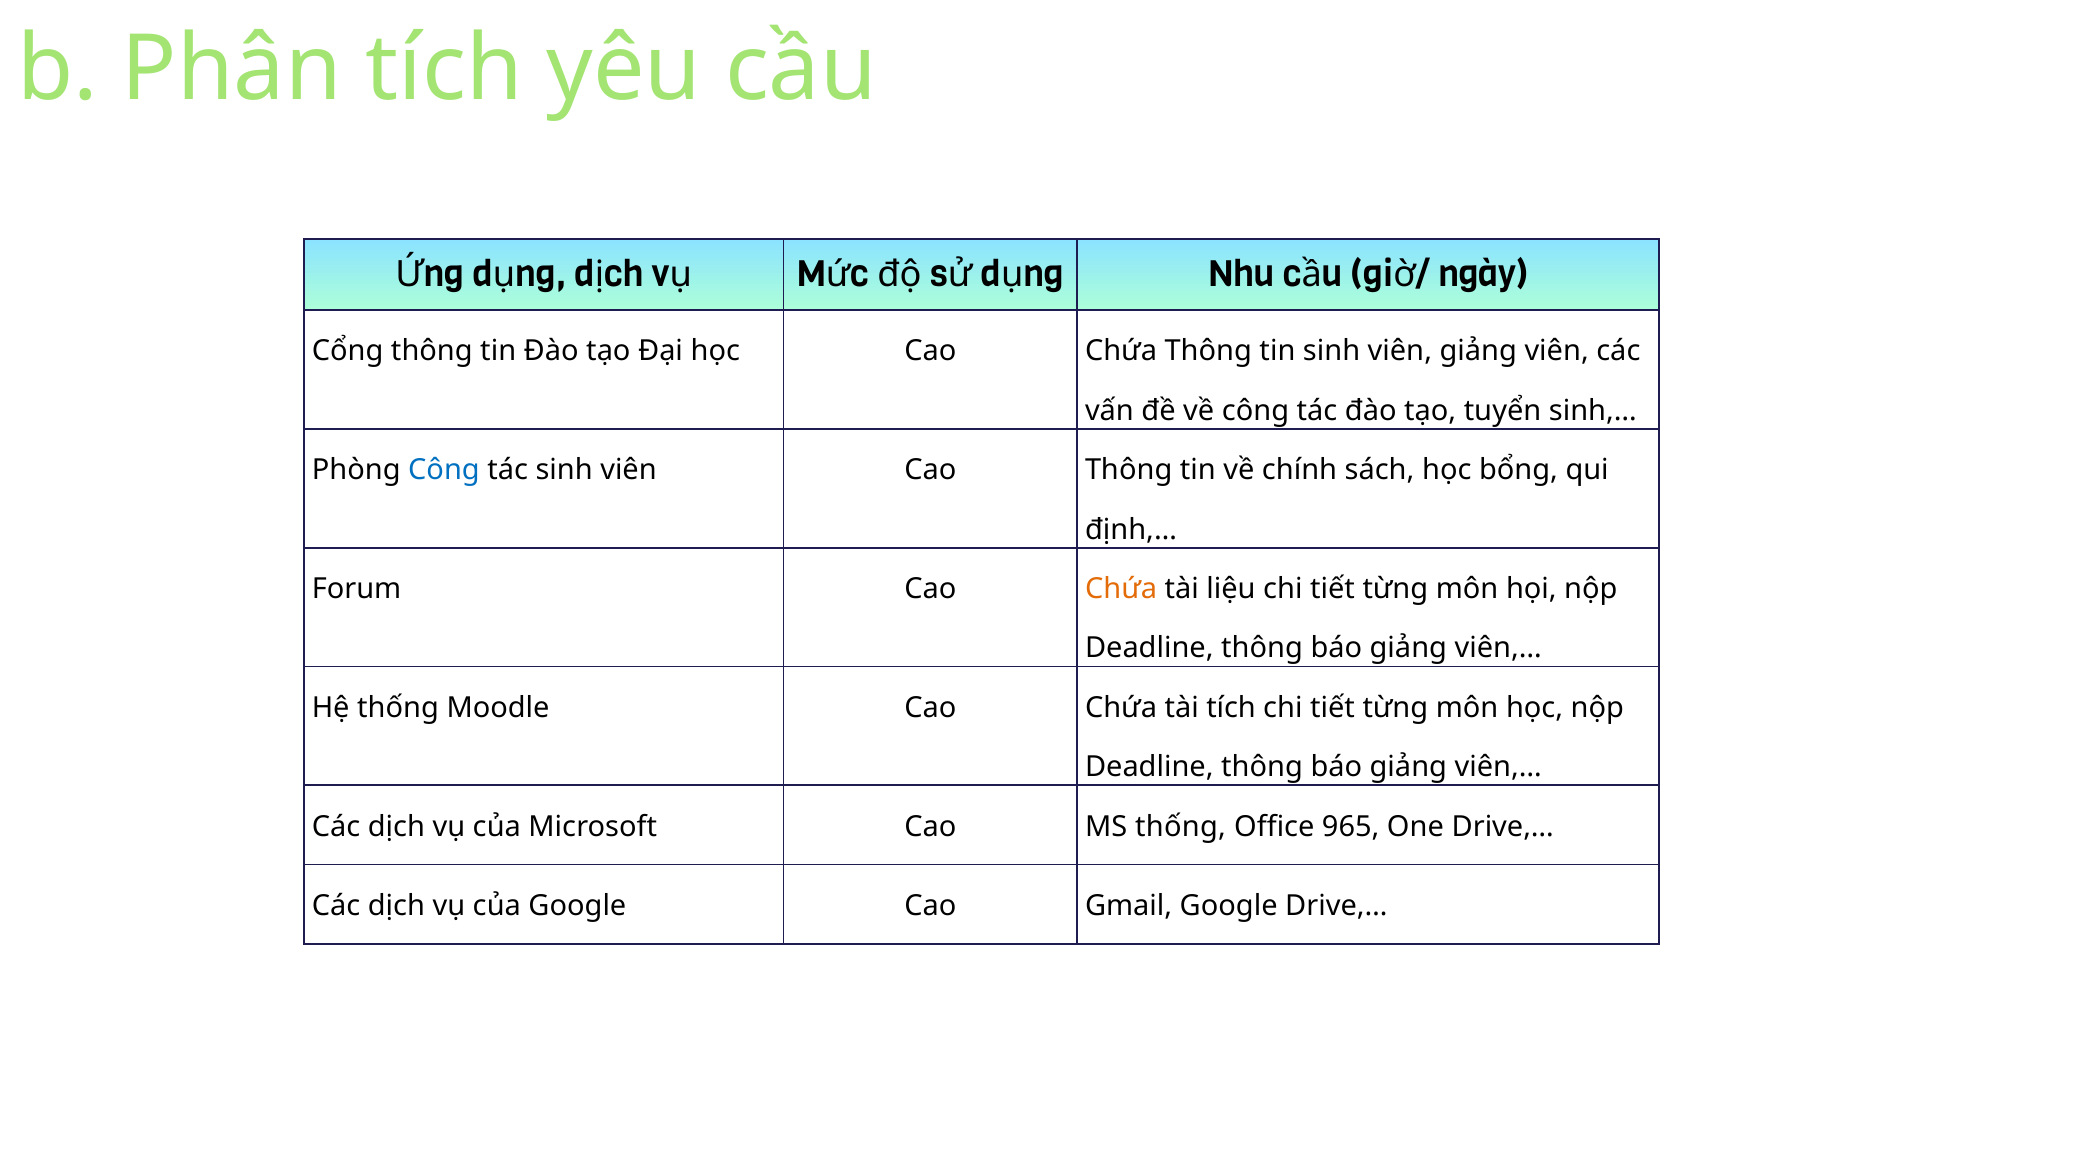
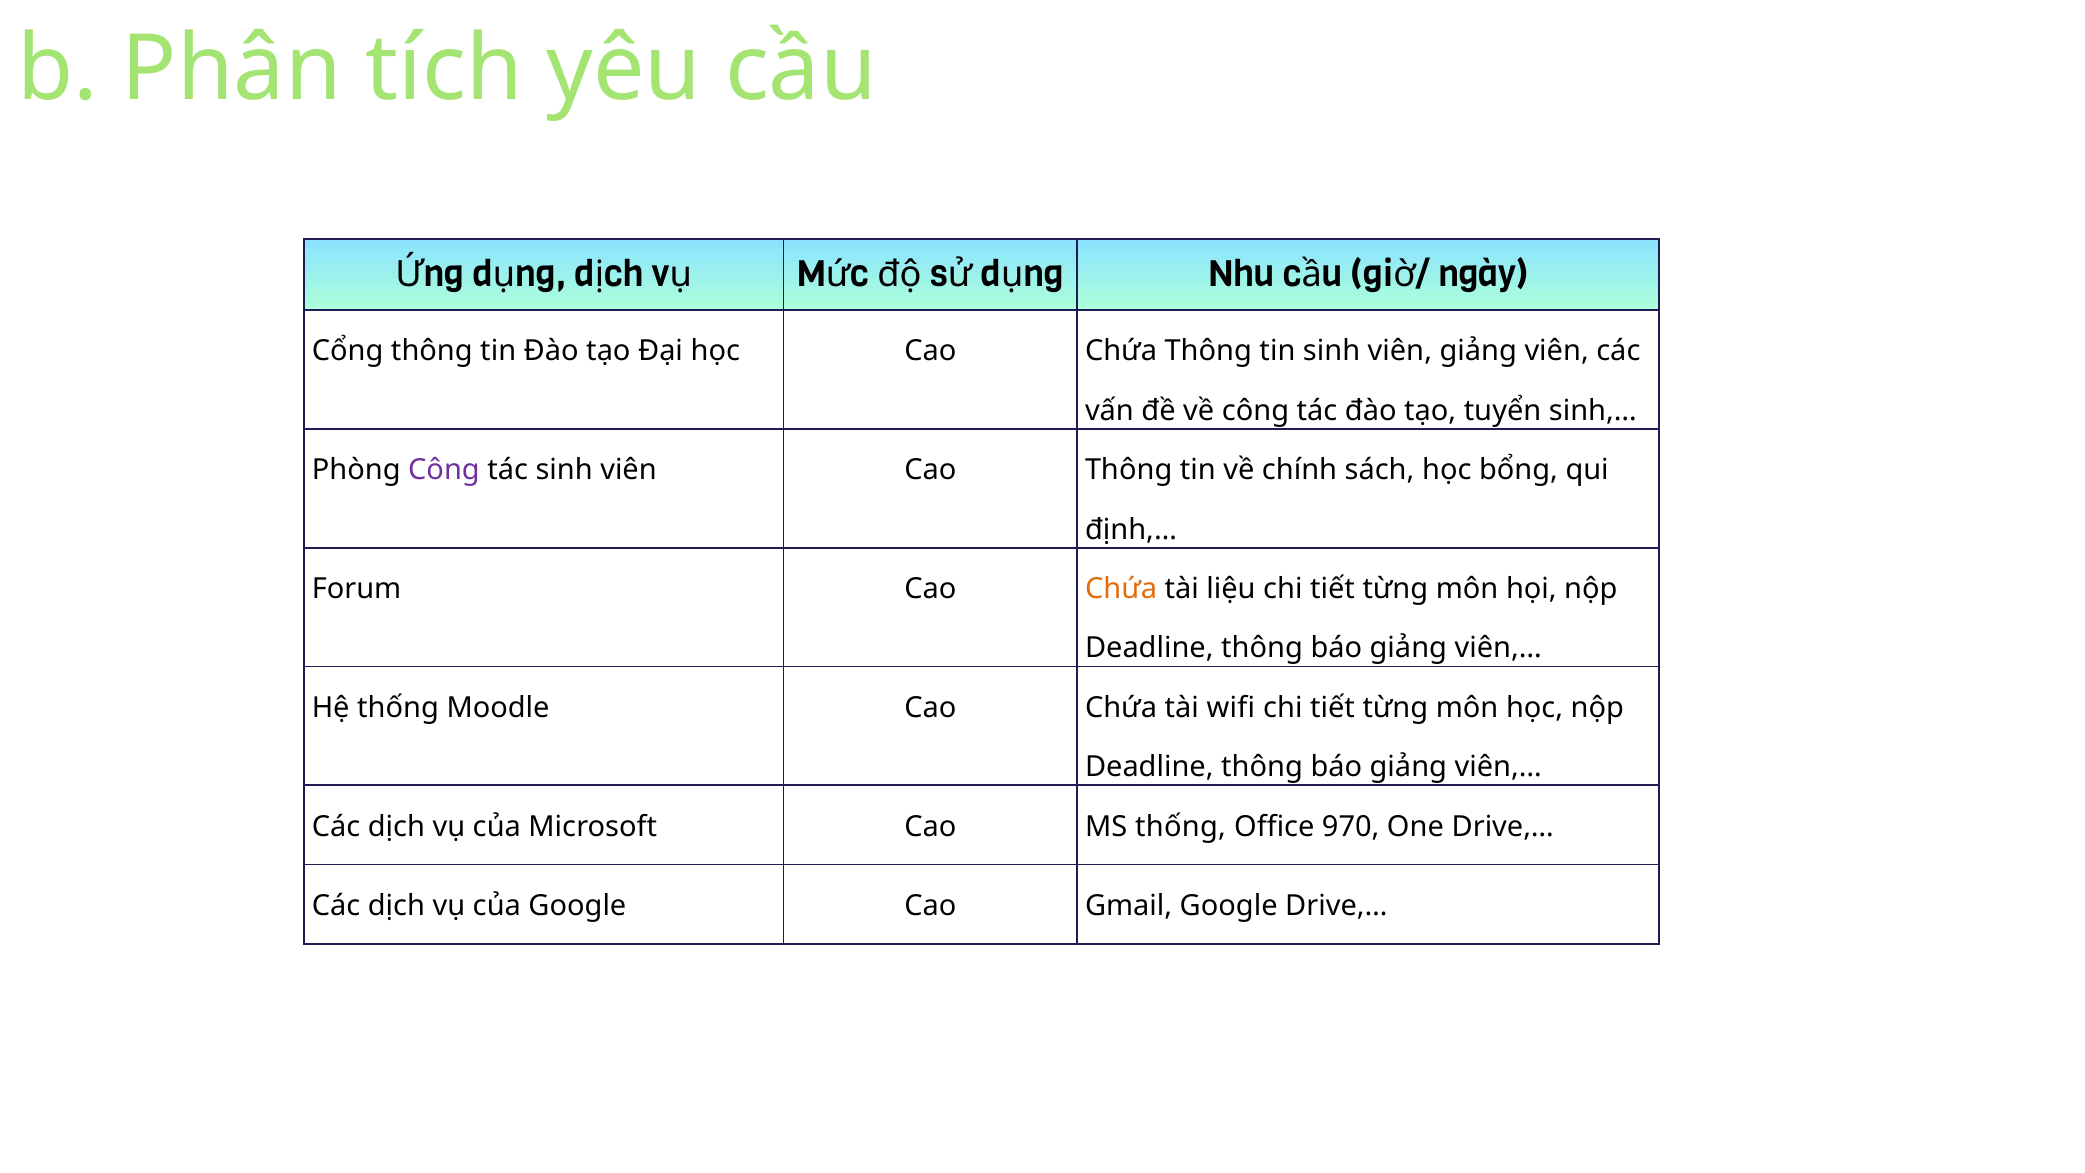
Công at (444, 470) colour: blue -> purple
tài tích: tích -> wifi
965: 965 -> 970
